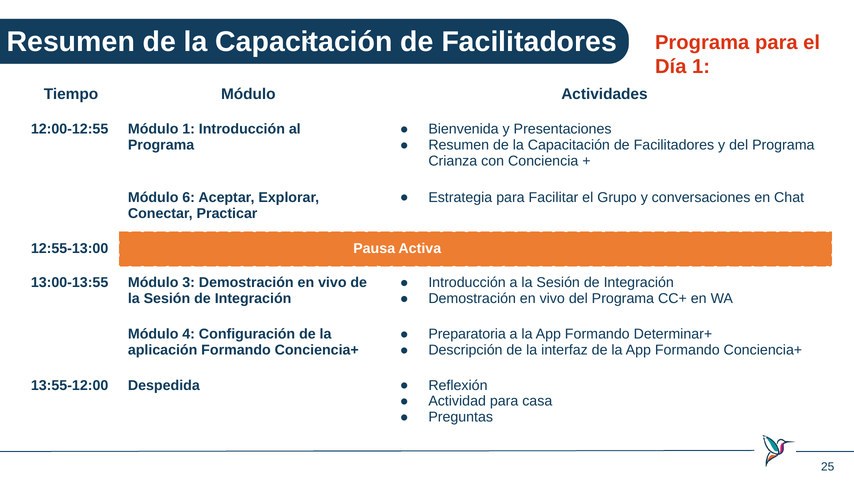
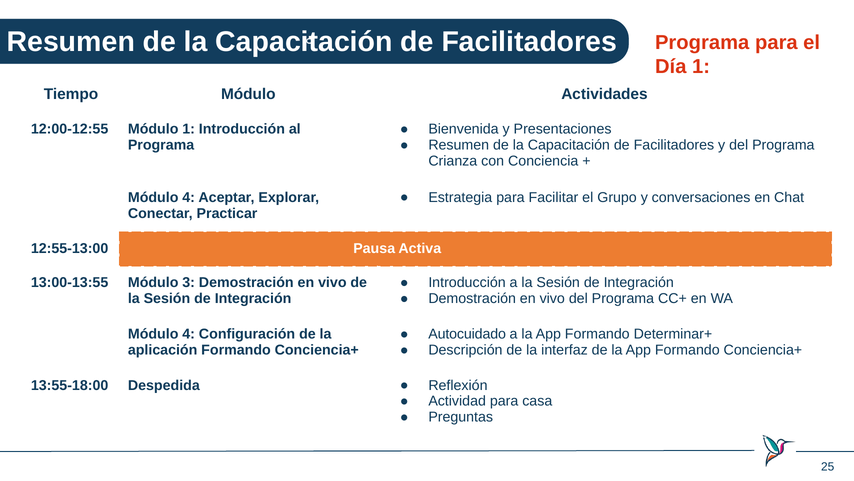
6 at (189, 197): 6 -> 4
Preparatoria: Preparatoria -> Autocuidado
13:55-12:00: 13:55-12:00 -> 13:55-18:00
